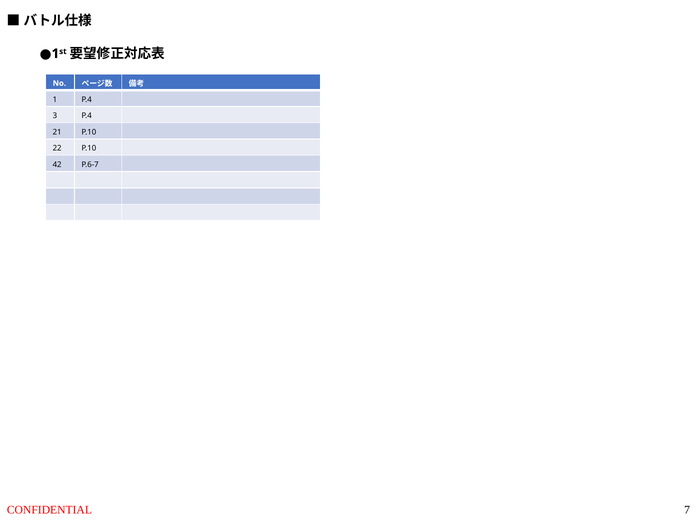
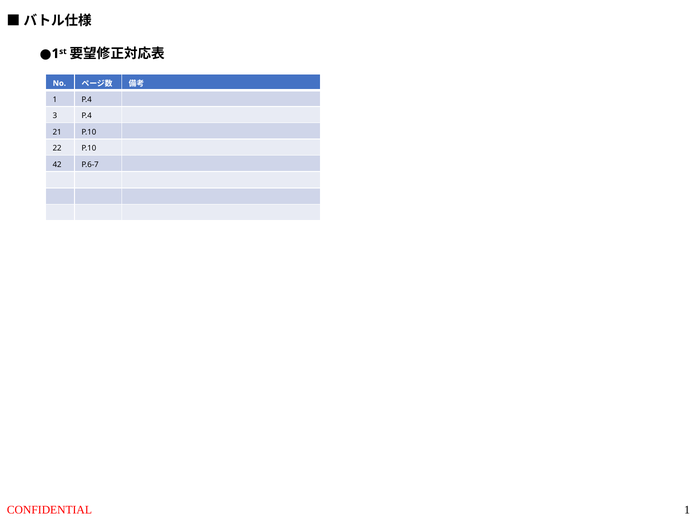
CONFIDENTIAL 7: 7 -> 1
